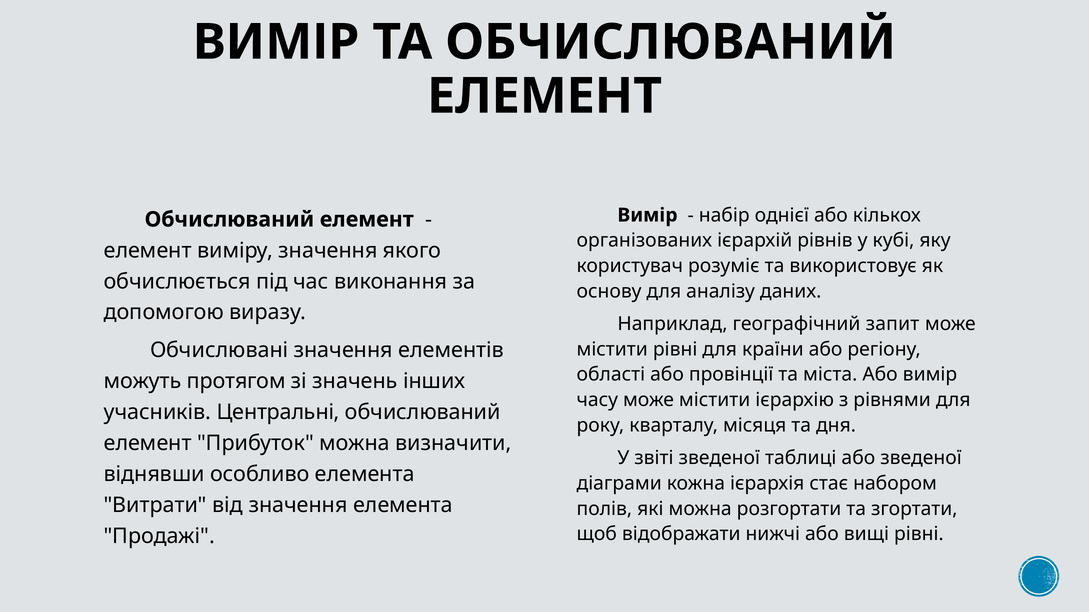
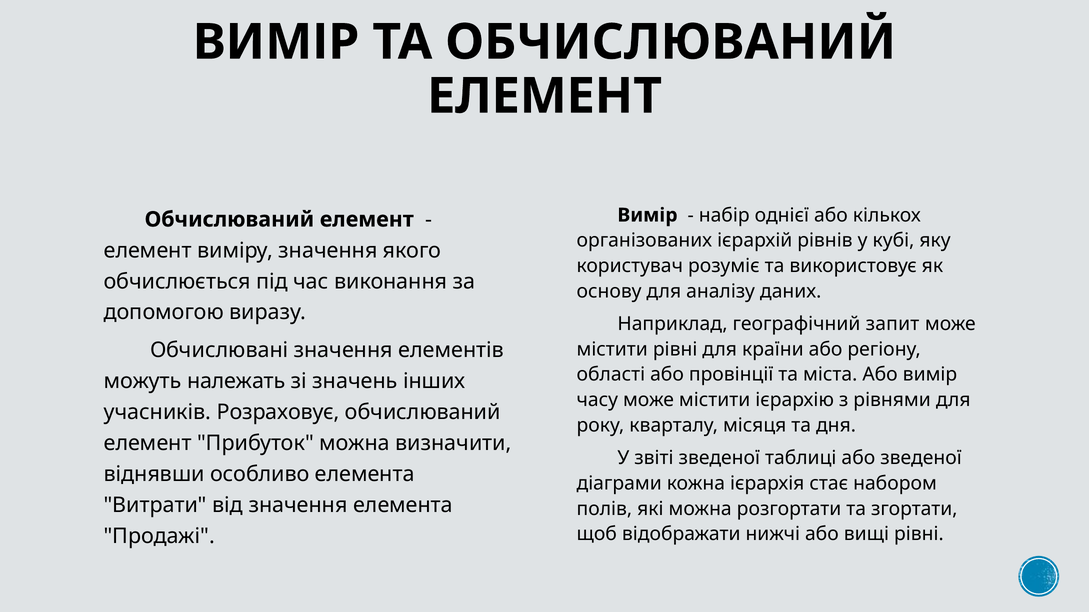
протягом: протягом -> належать
Центральні: Центральні -> Розраховує
